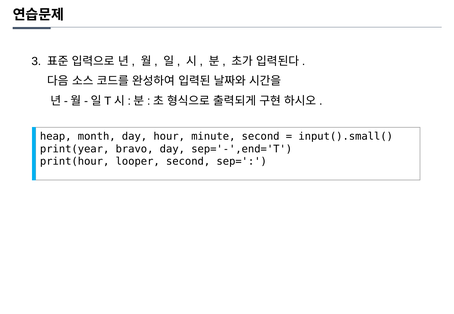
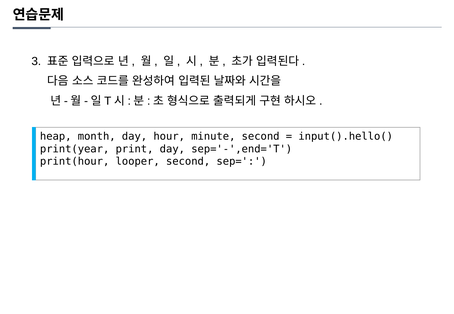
input().small(: input().small( -> input().hello(
bravo: bravo -> print
